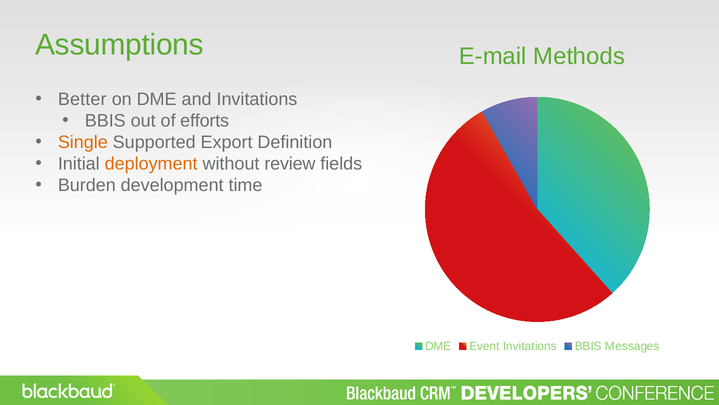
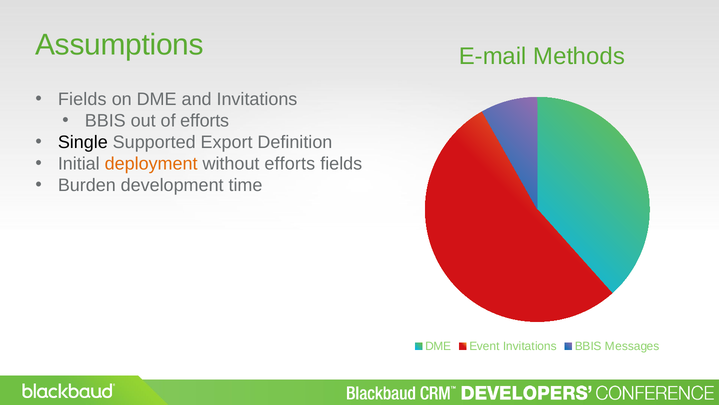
Better at (82, 99): Better -> Fields
Single colour: orange -> black
without review: review -> efforts
